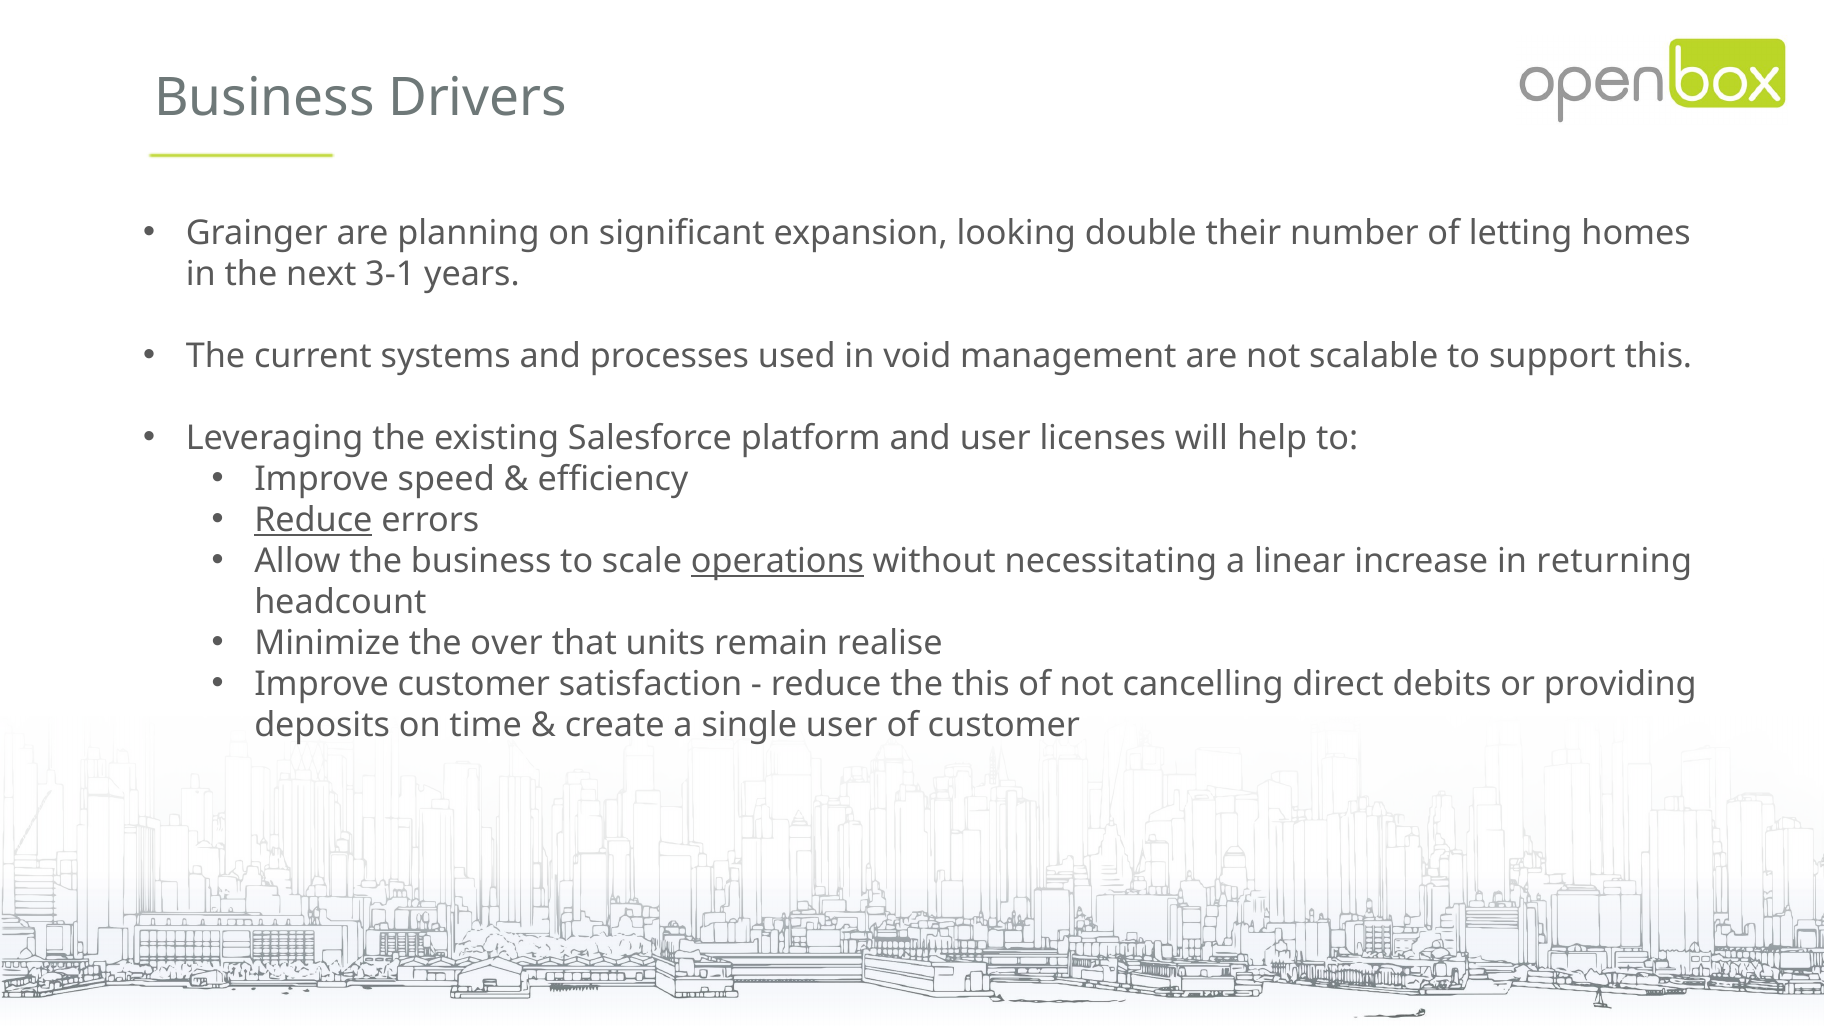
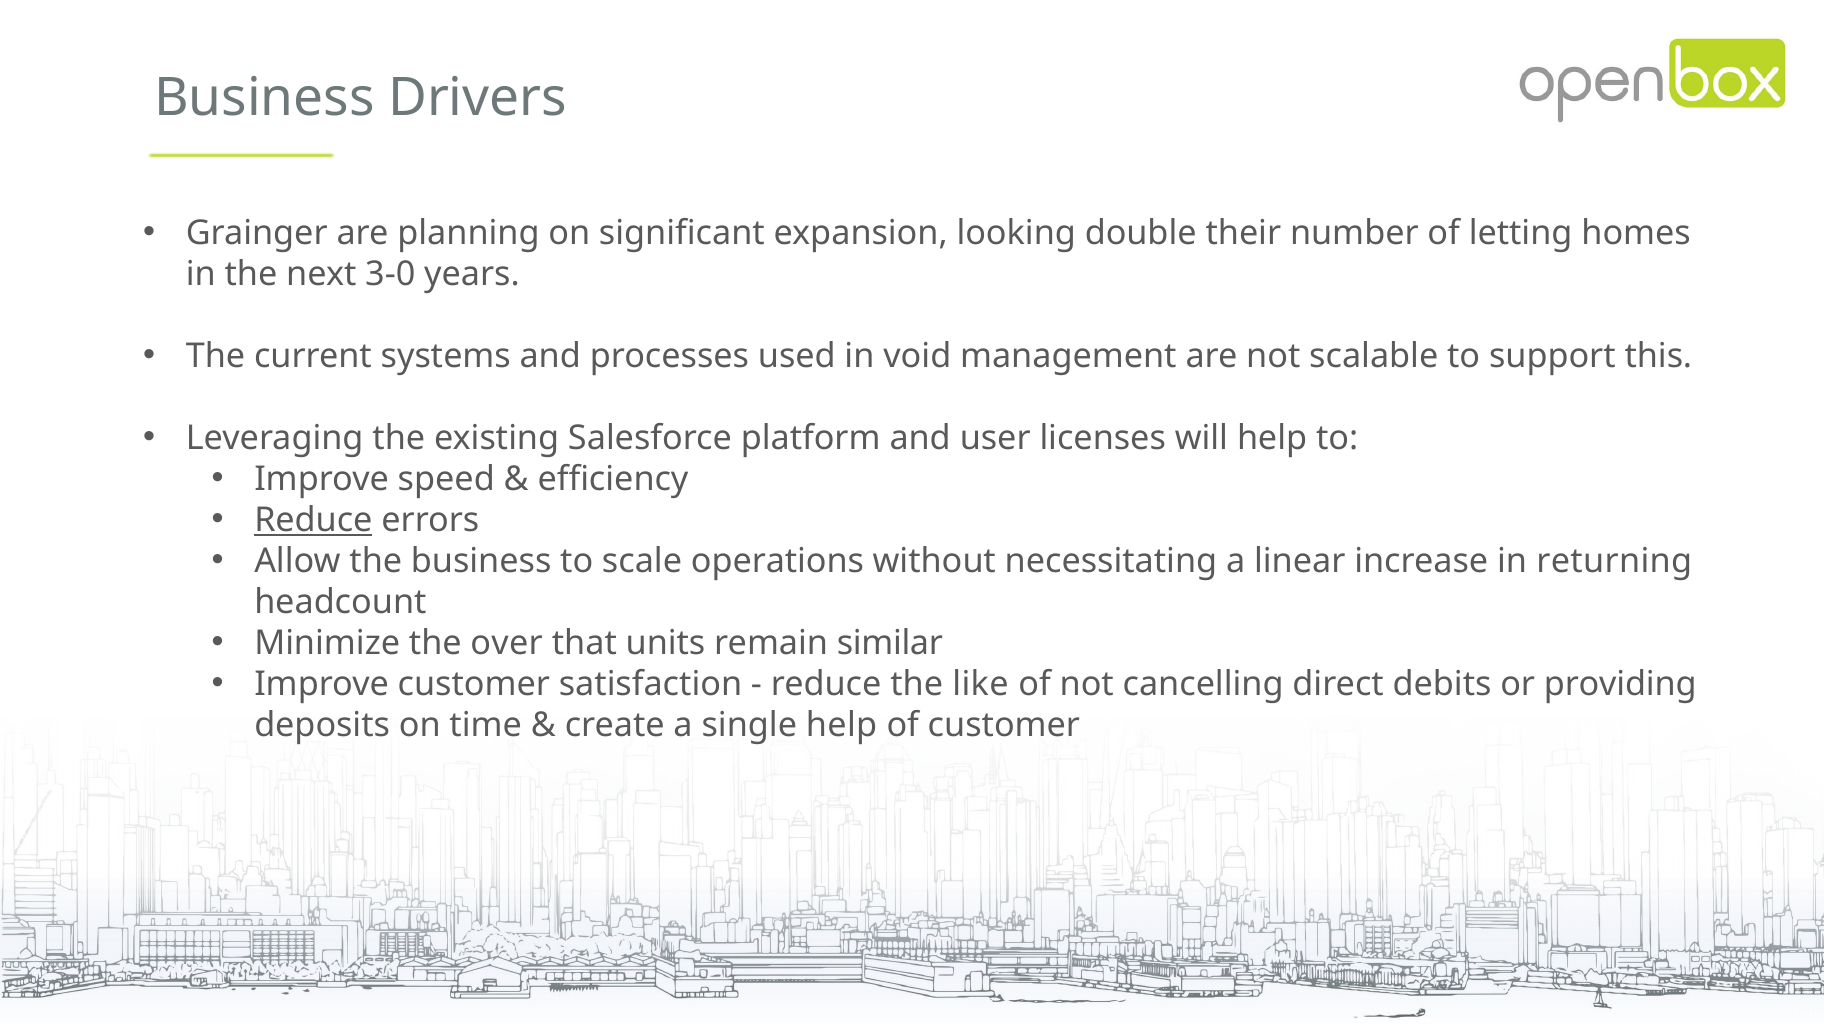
3-1: 3-1 -> 3-0
operations underline: present -> none
realise: realise -> similar
the this: this -> like
single user: user -> help
